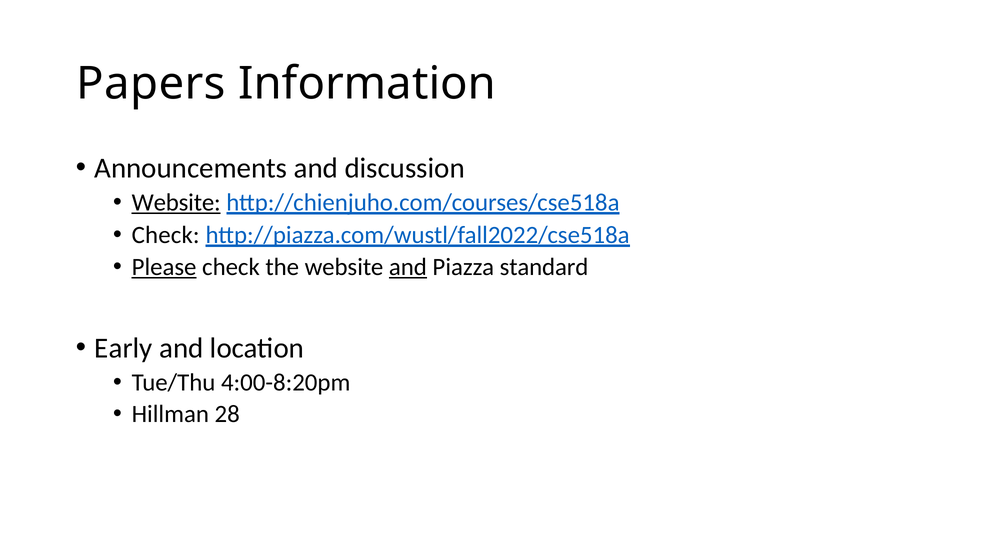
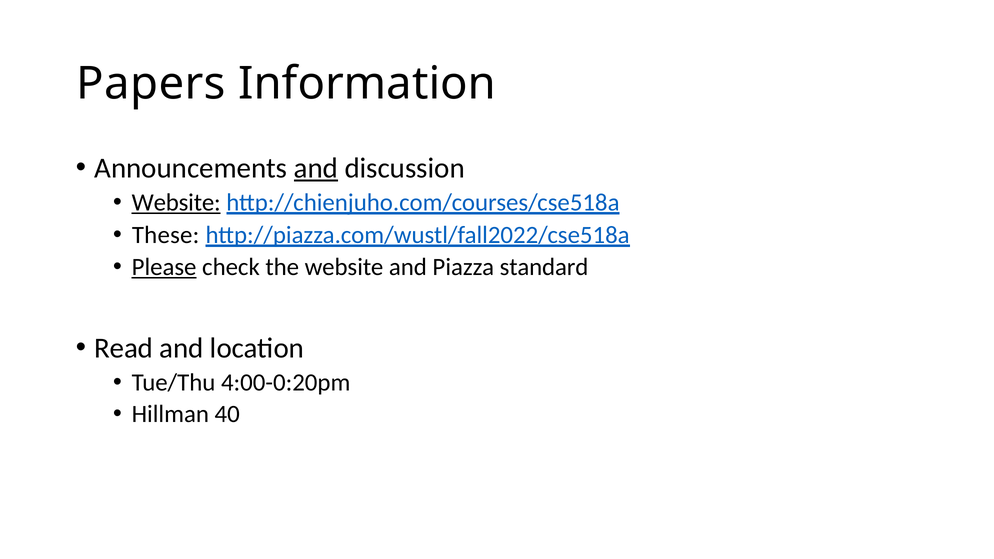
and at (316, 168) underline: none -> present
Check at (166, 235): Check -> These
and at (408, 267) underline: present -> none
Early: Early -> Read
4:00-8:20pm: 4:00-8:20pm -> 4:00-0:20pm
28: 28 -> 40
